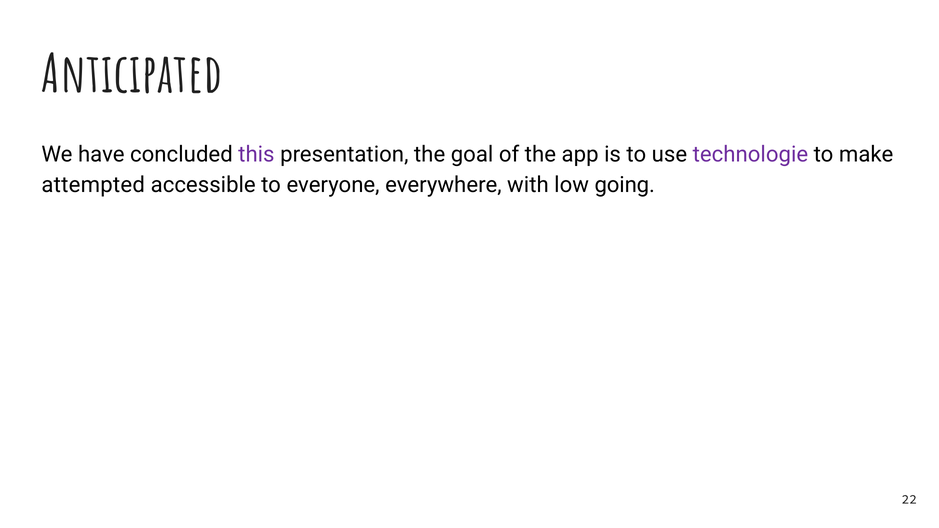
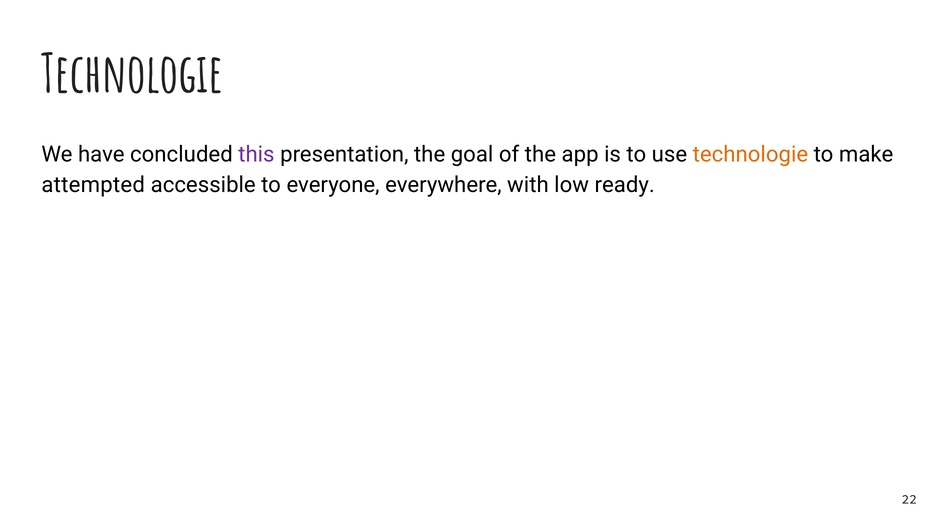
Anticipated at (132, 75): Anticipated -> Technologie
technologie at (750, 154) colour: purple -> orange
going: going -> ready
